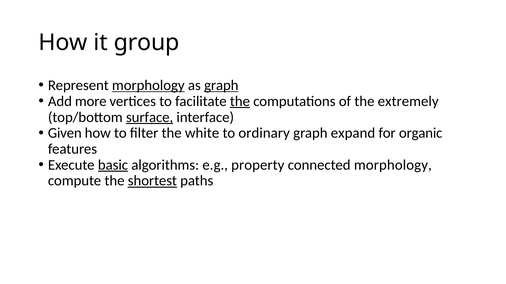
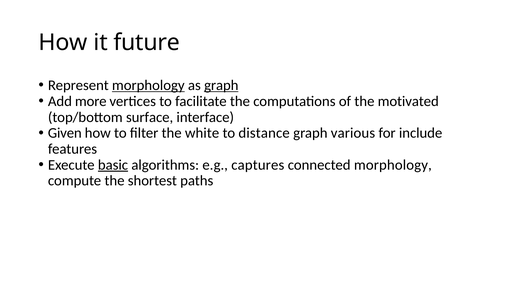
group: group -> future
the at (240, 101) underline: present -> none
extremely: extremely -> motivated
surface underline: present -> none
ordinary: ordinary -> distance
expand: expand -> various
organic: organic -> include
property: property -> captures
shortest underline: present -> none
